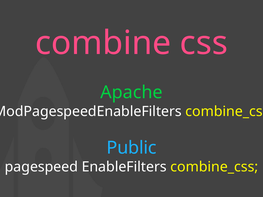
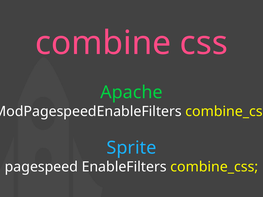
Public: Public -> Sprite
